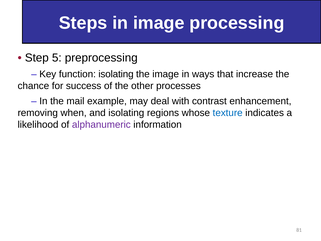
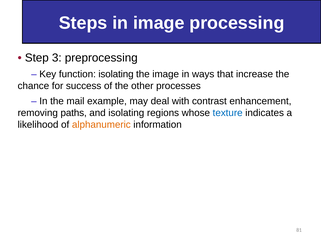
5: 5 -> 3
when: when -> paths
alphanumeric colour: purple -> orange
